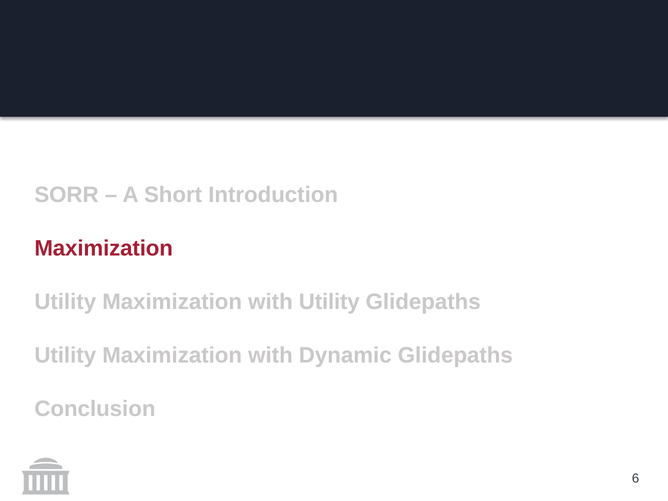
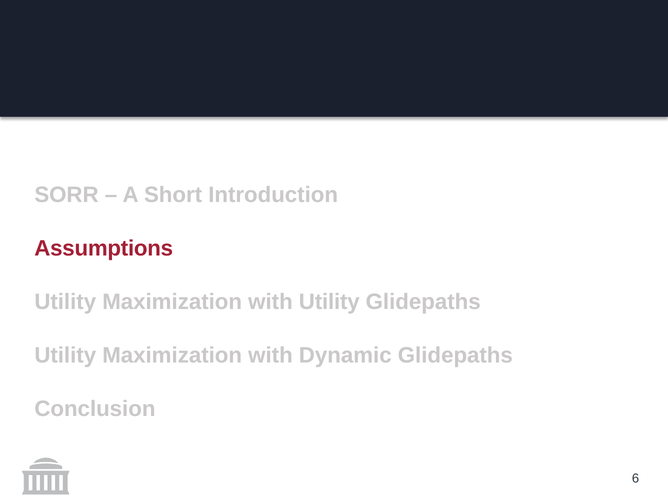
Maximization at (104, 248): Maximization -> Assumptions
